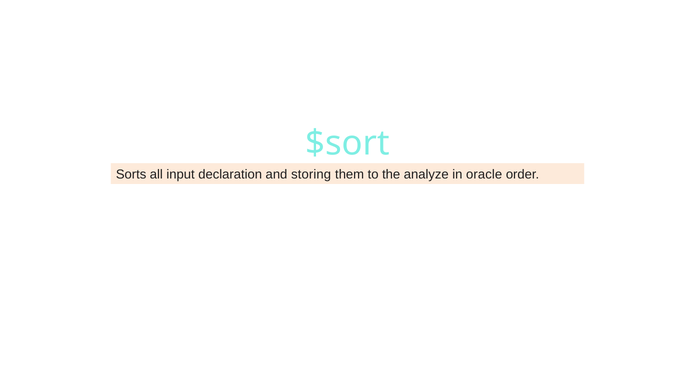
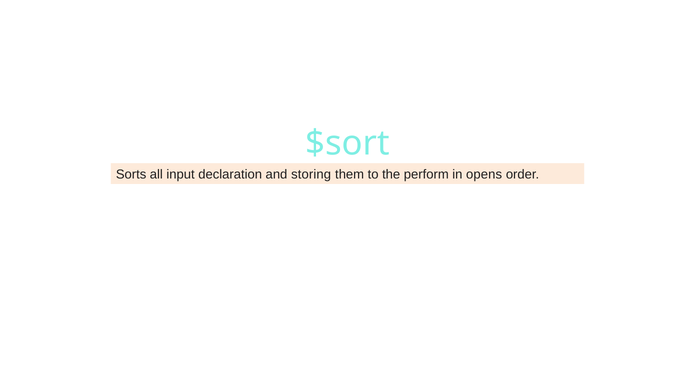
analyze: analyze -> perform
oracle: oracle -> opens
